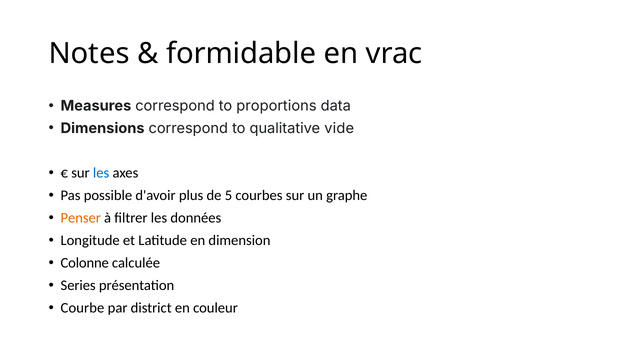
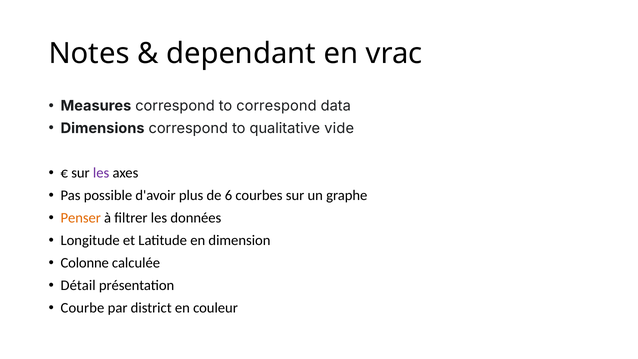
formidable: formidable -> dependant
to proportions: proportions -> correspond
les at (101, 173) colour: blue -> purple
5: 5 -> 6
Series: Series -> Détail
